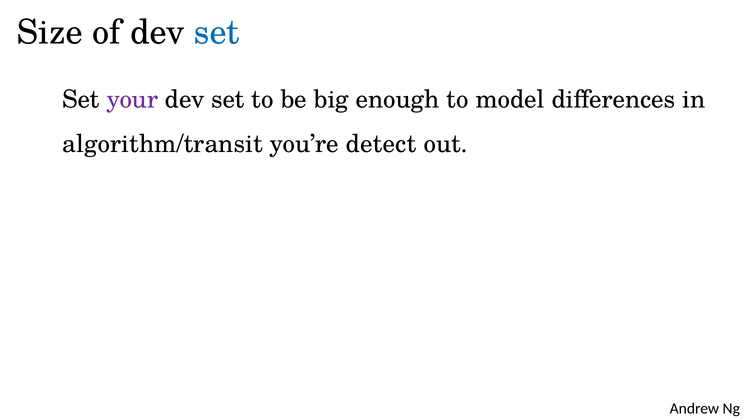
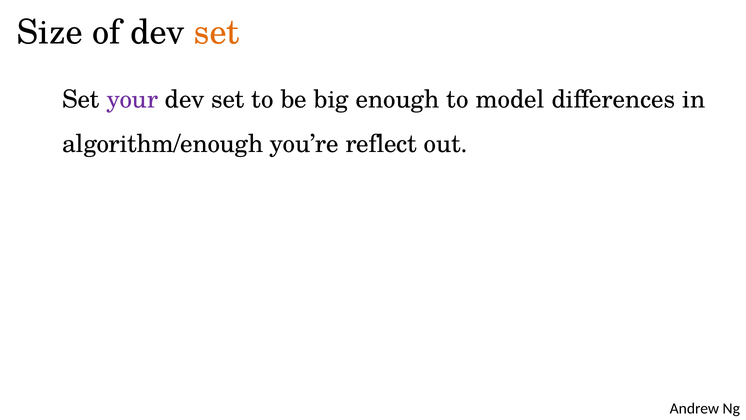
set at (217, 32) colour: blue -> orange
algorithm/transit: algorithm/transit -> algorithm/enough
detect: detect -> reflect
